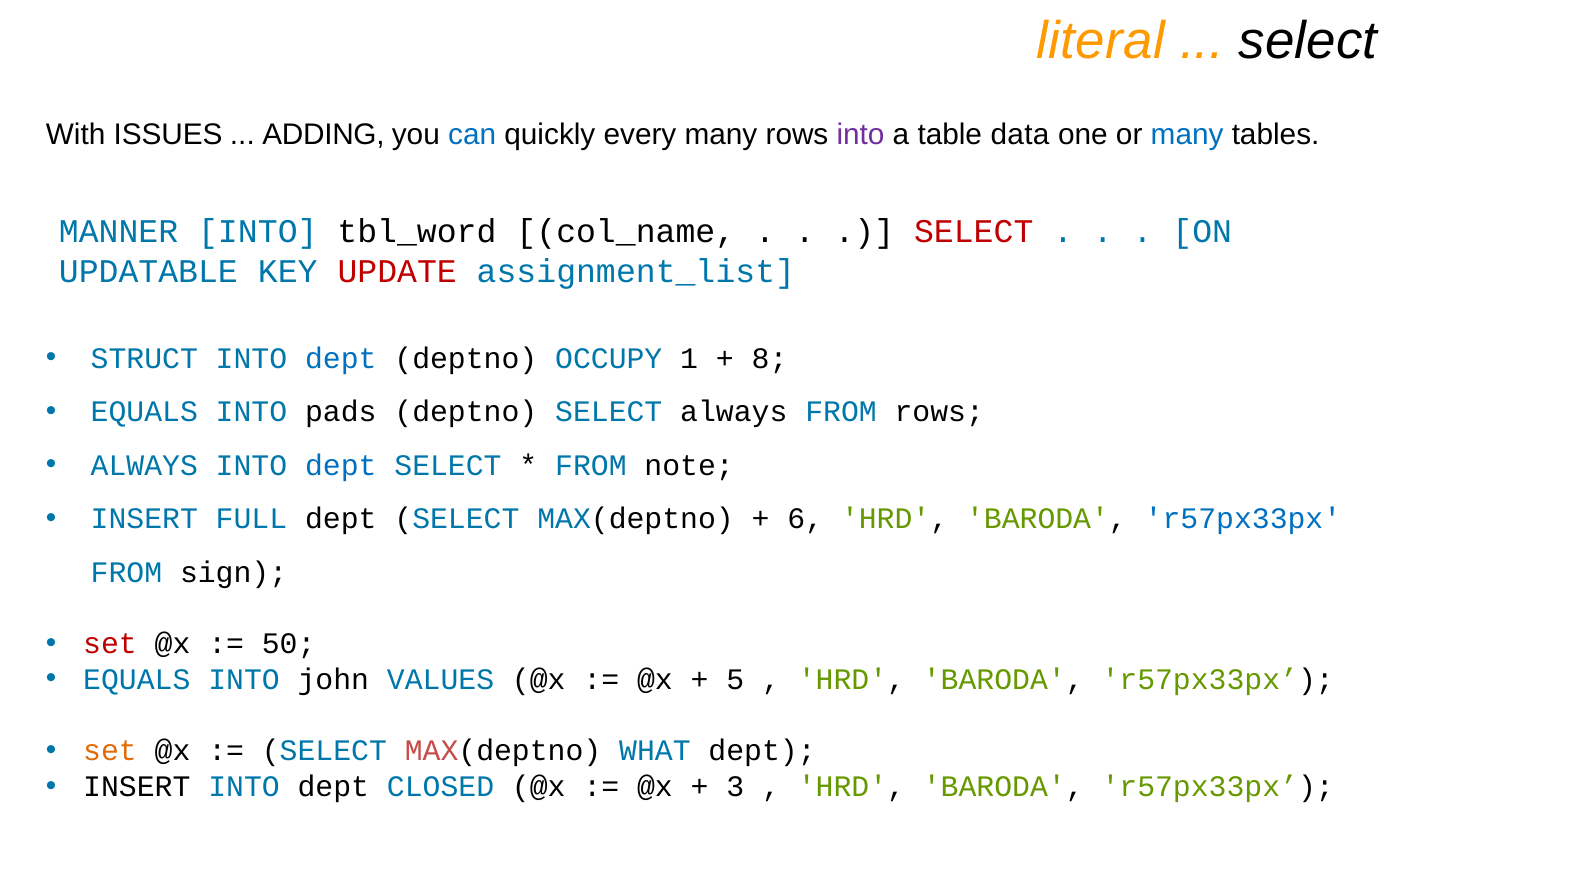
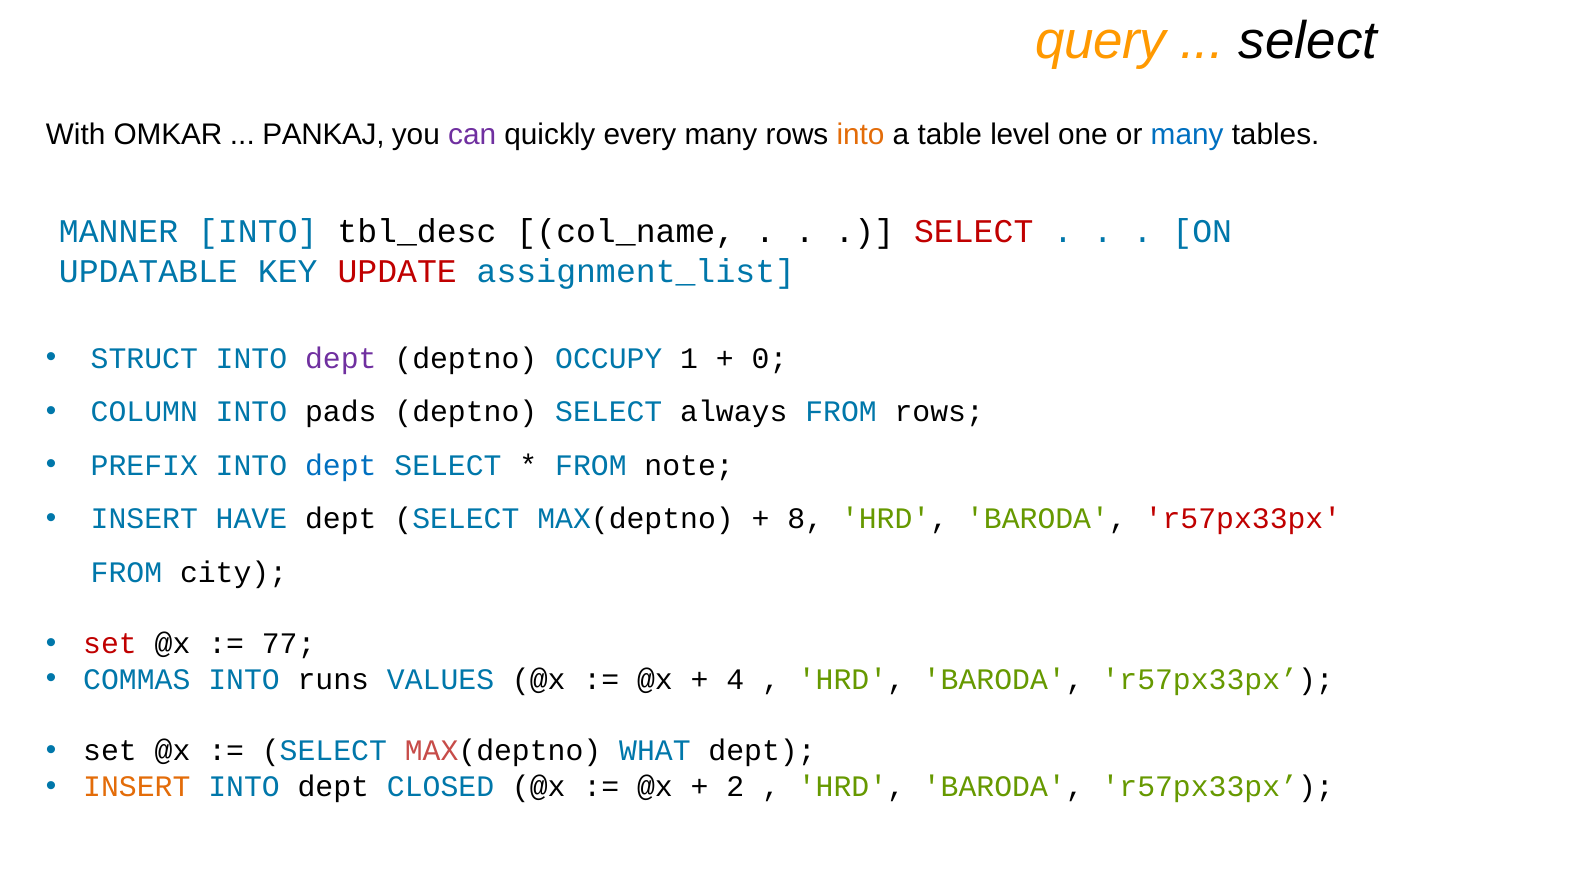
literal: literal -> query
ISSUES: ISSUES -> OMKAR
ADDING: ADDING -> PANKAJ
can colour: blue -> purple
into at (861, 135) colour: purple -> orange
data: data -> level
tbl_word: tbl_word -> tbl_desc
dept at (341, 358) colour: blue -> purple
8: 8 -> 0
EQUALS at (144, 412): EQUALS -> COLUMN
ALWAYS at (144, 466): ALWAYS -> PREFIX
FULL: FULL -> HAVE
6: 6 -> 8
r57px33px at (1243, 519) colour: blue -> red
sign: sign -> city
50: 50 -> 77
EQUALS at (137, 680): EQUALS -> COMMAS
john: john -> runs
5: 5 -> 4
set at (110, 751) colour: orange -> black
INSERT at (137, 787) colour: black -> orange
3: 3 -> 2
